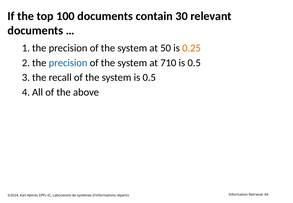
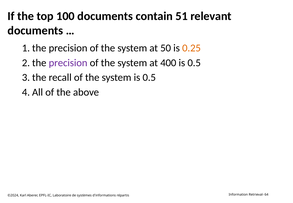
30: 30 -> 51
precision at (68, 63) colour: blue -> purple
710: 710 -> 400
